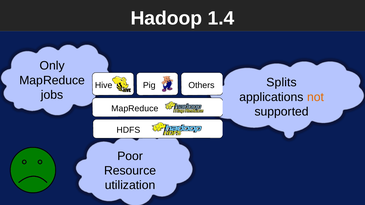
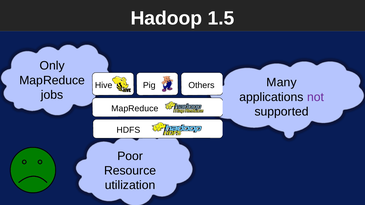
1.4: 1.4 -> 1.5
Splits: Splits -> Many
not colour: orange -> purple
